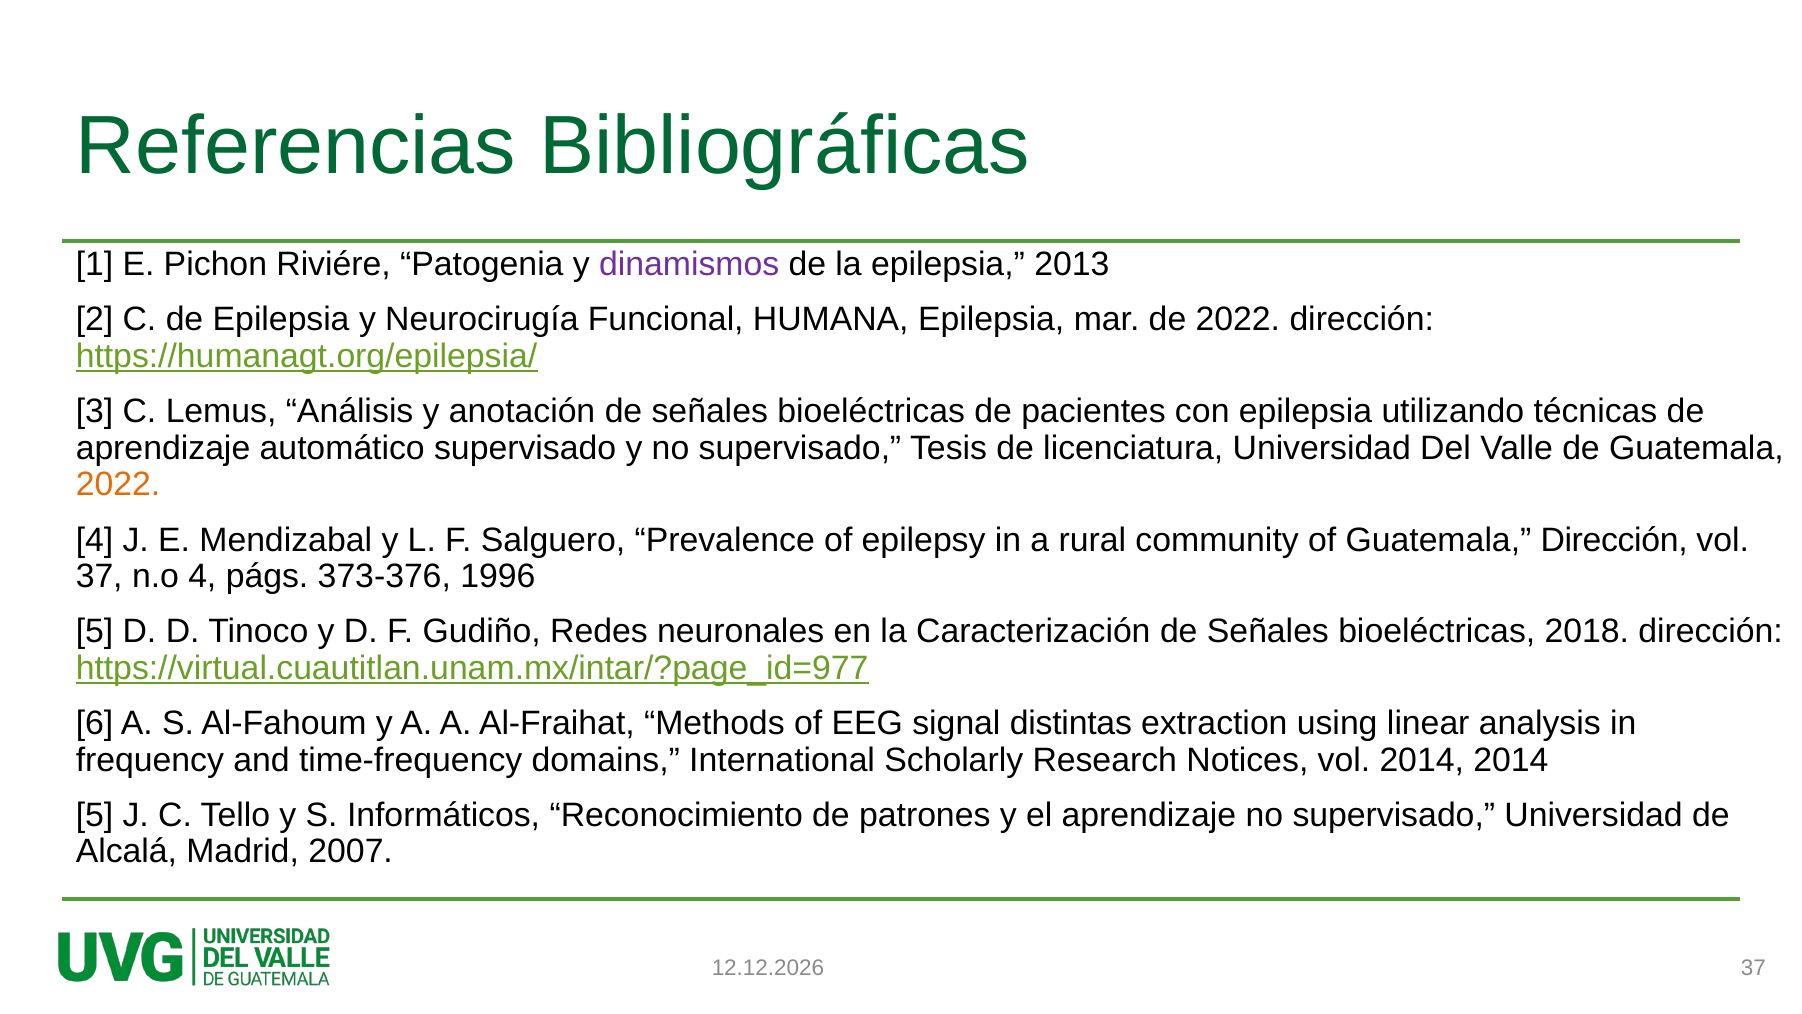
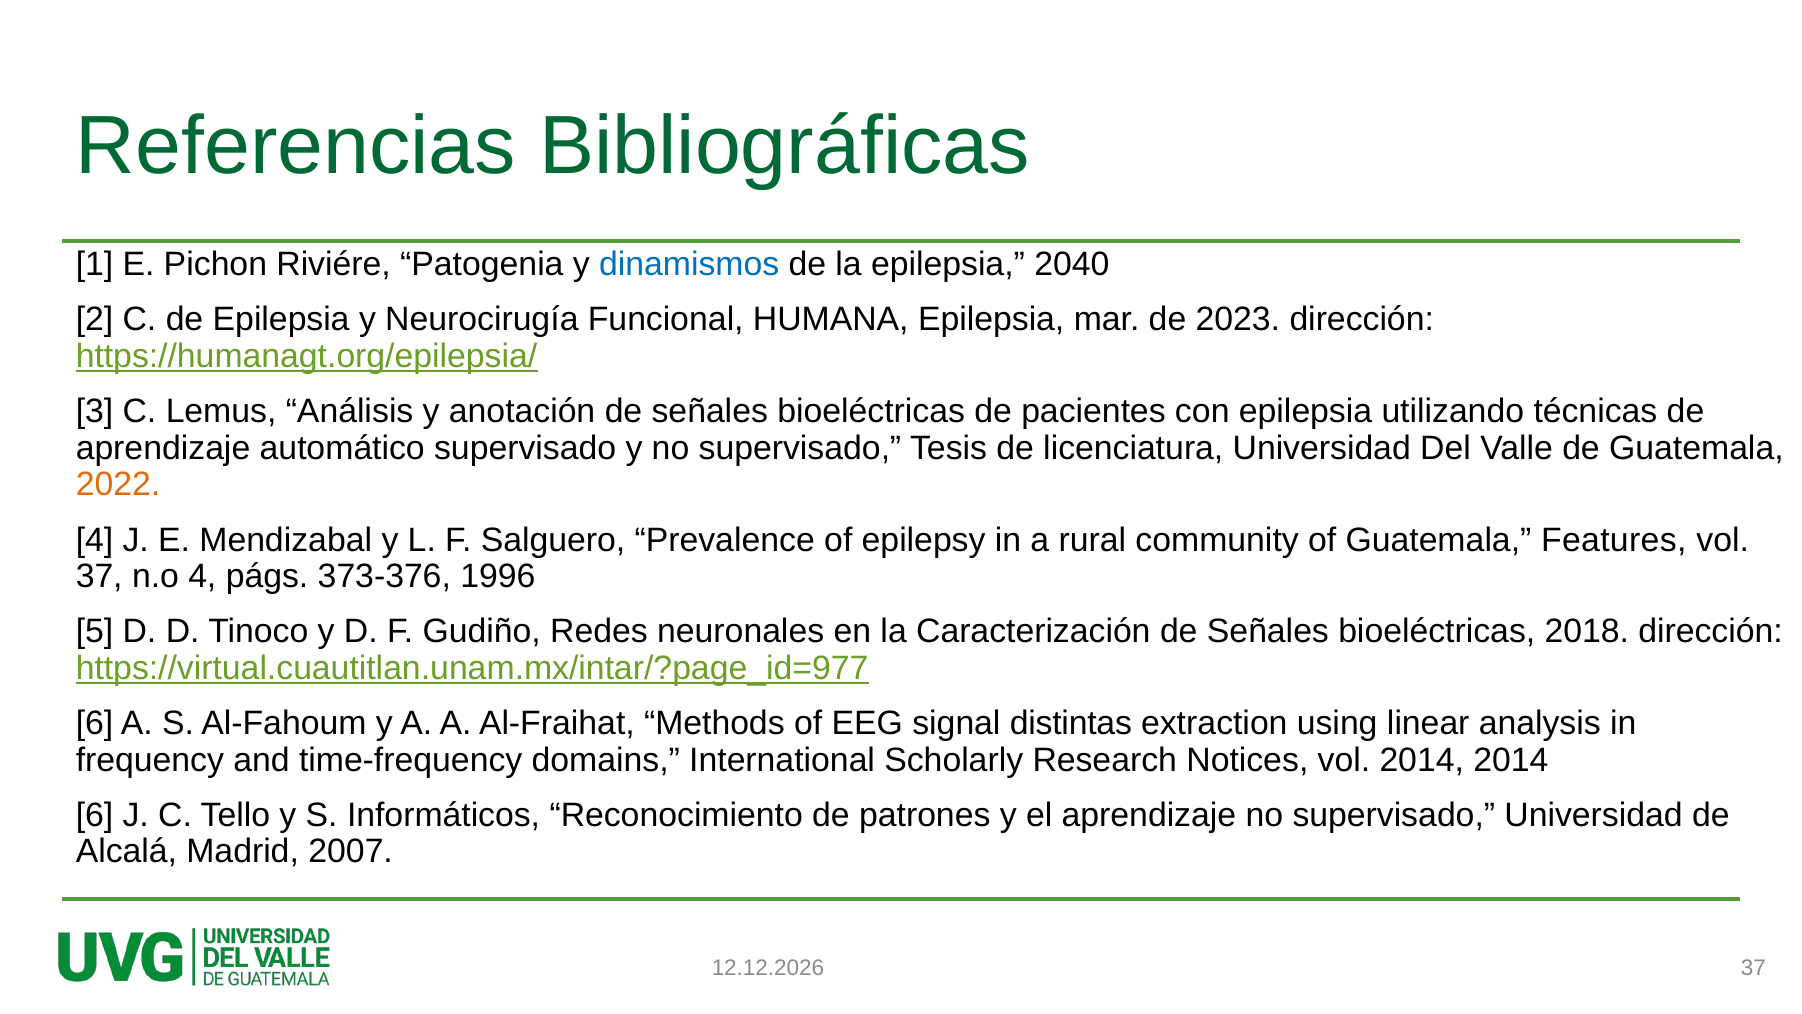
dinamismos colour: purple -> blue
2013: 2013 -> 2040
de 2022: 2022 -> 2023
Guatemala Dirección: Dirección -> Features
5 at (95, 815): 5 -> 6
